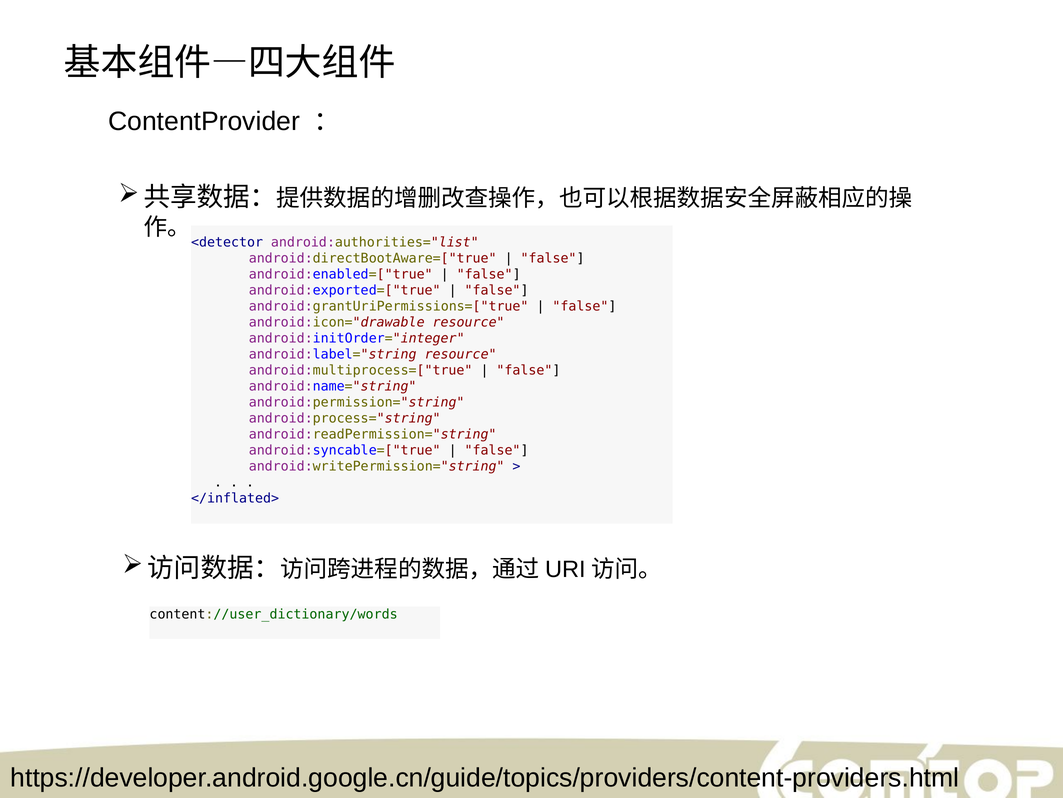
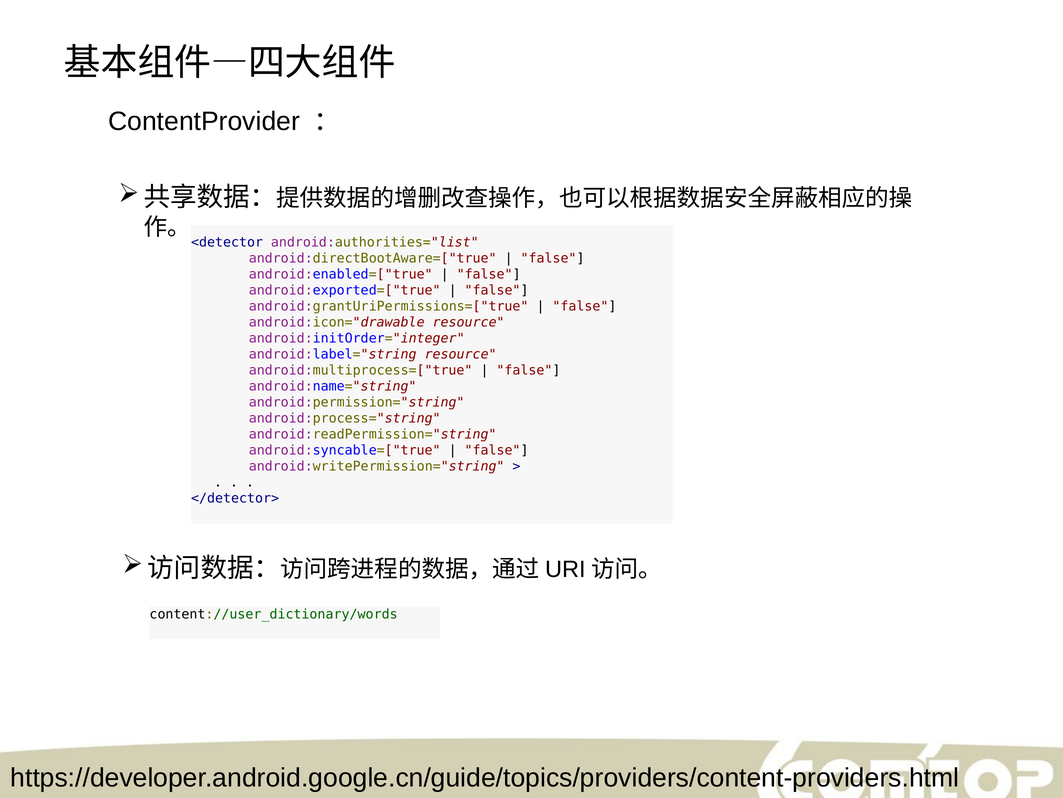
</inflated>: </inflated> -> </detector>
